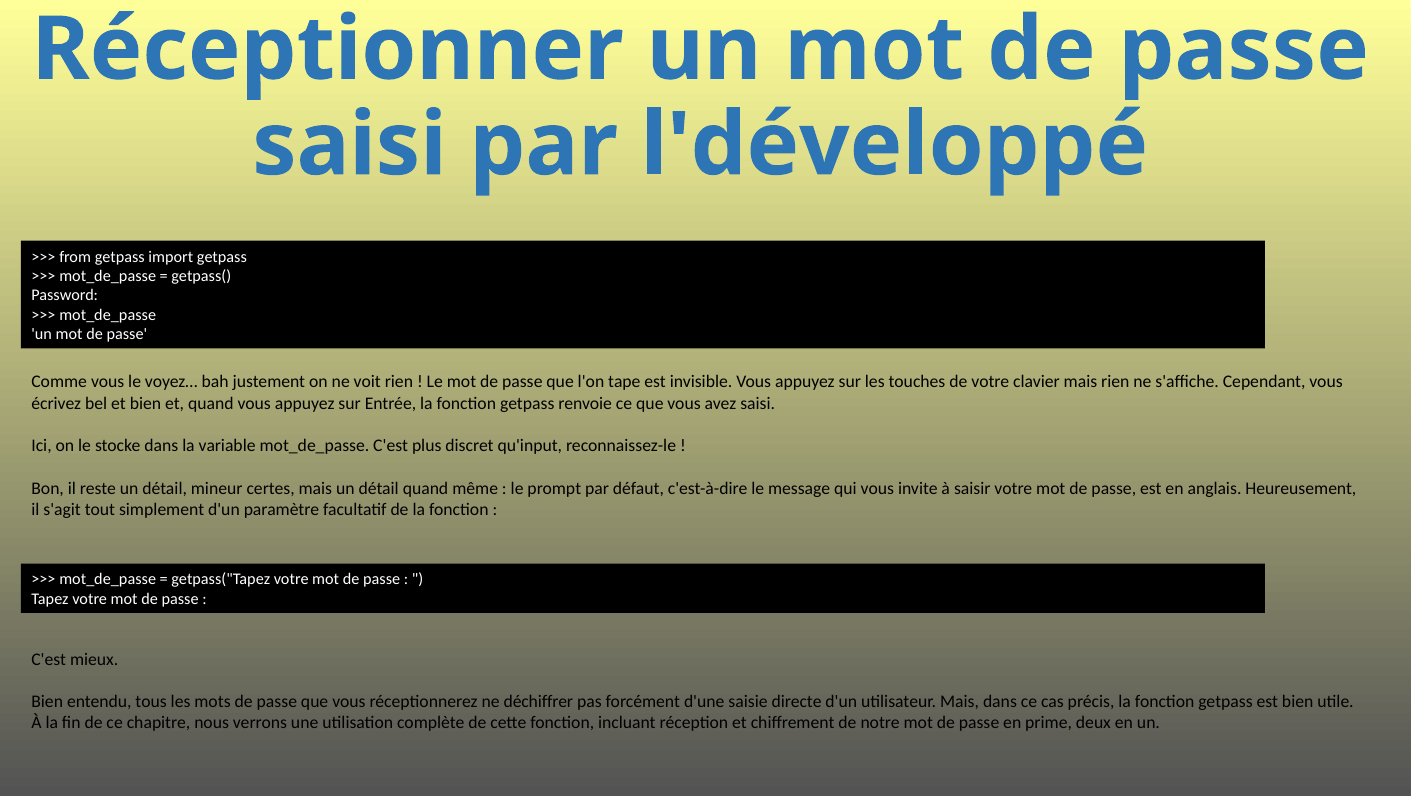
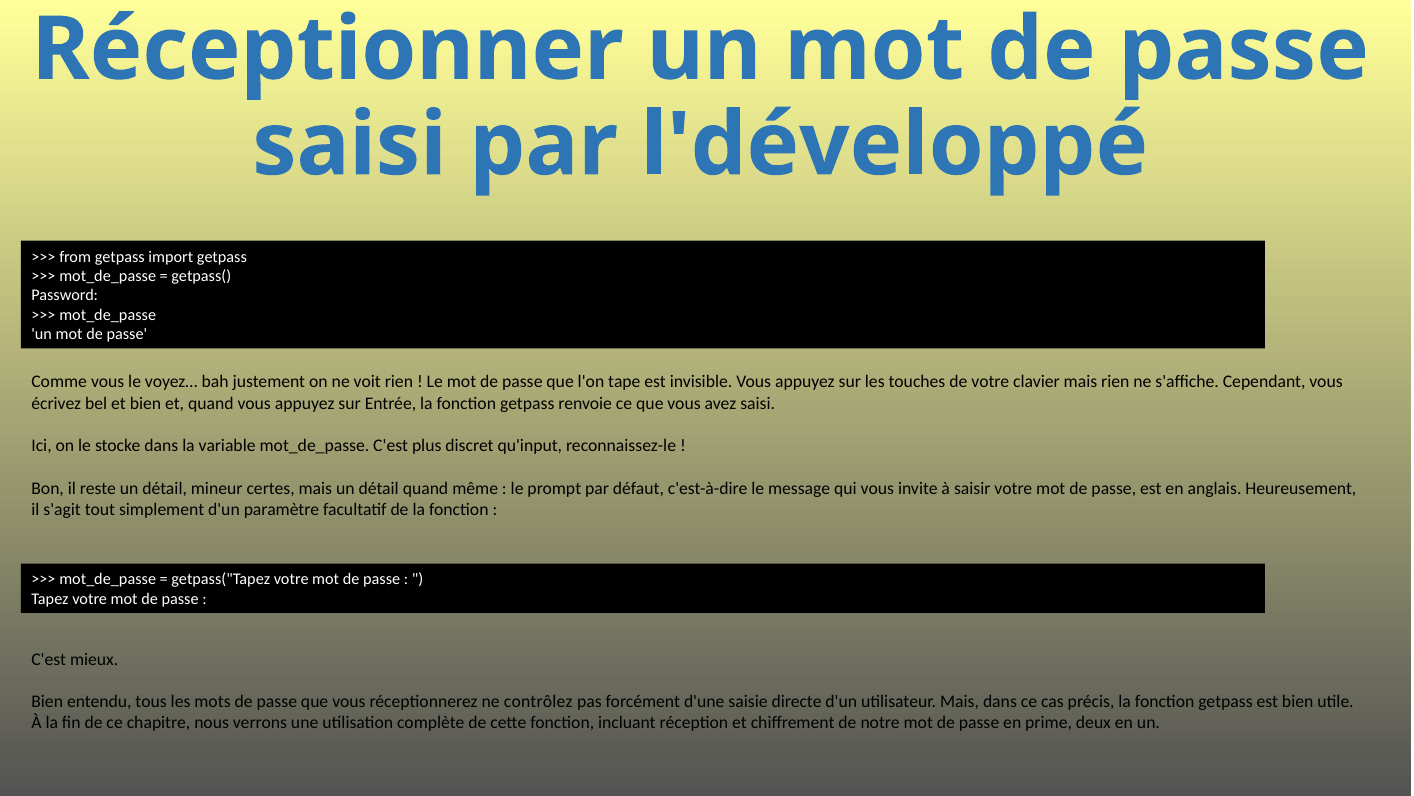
déchiffrer: déchiffrer -> contrôlez
